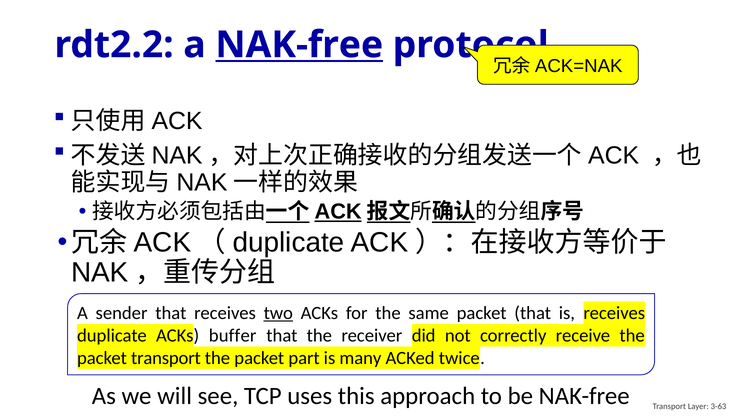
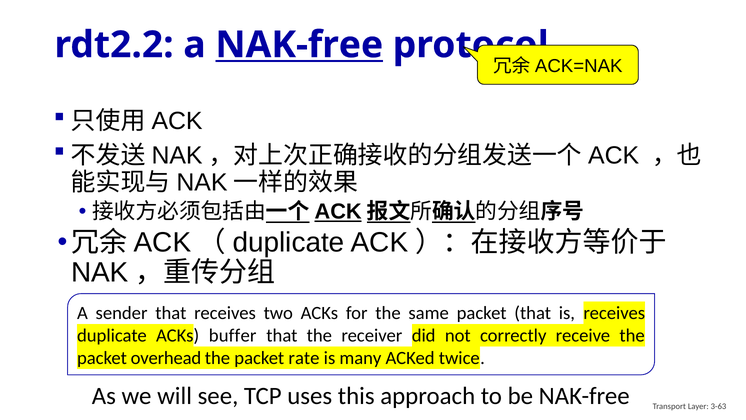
two underline: present -> none
packet transport: transport -> overhead
part: part -> rate
